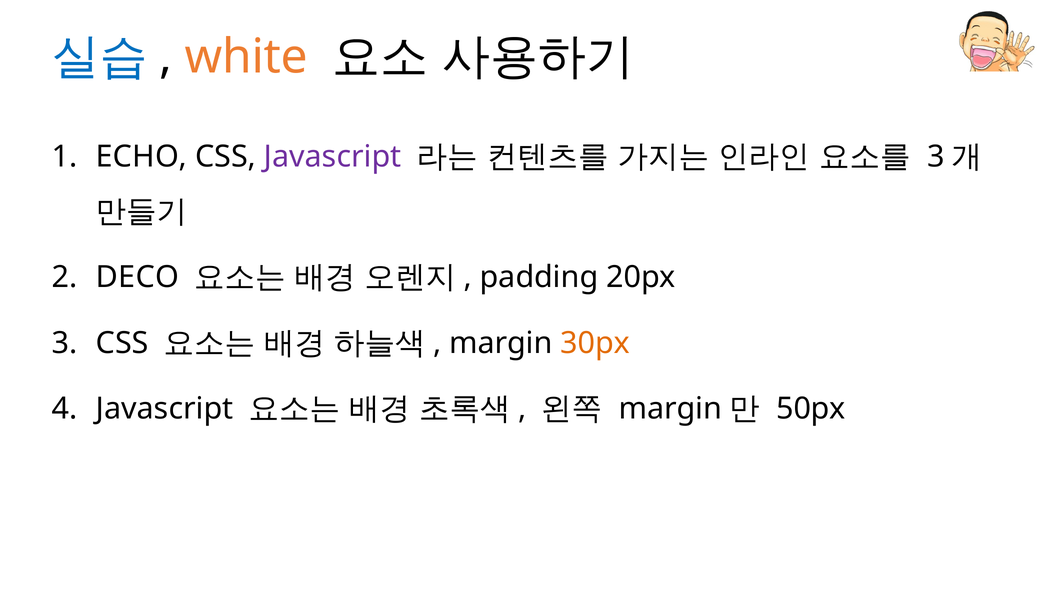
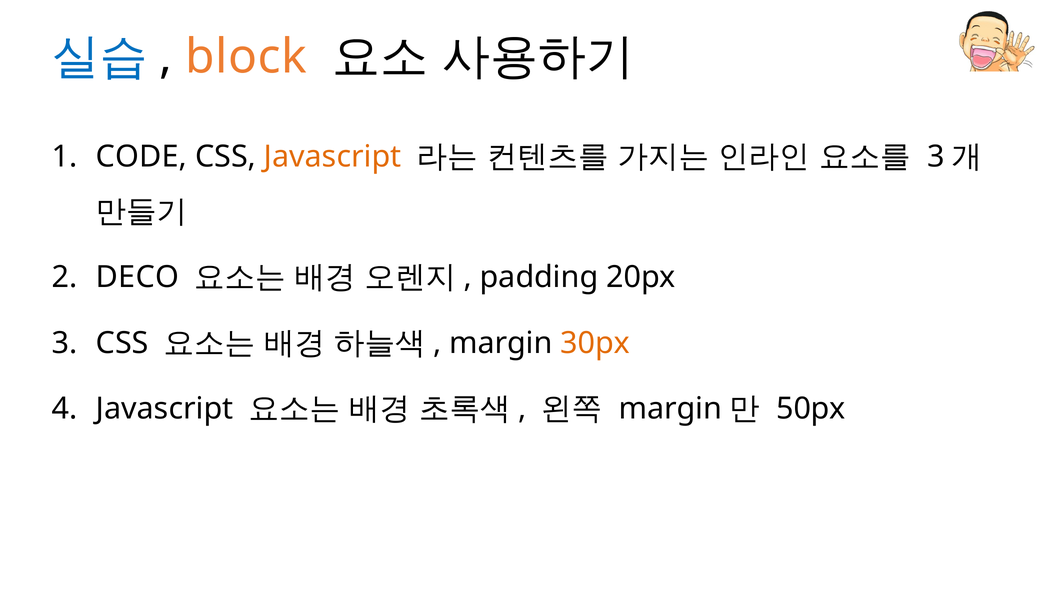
white: white -> block
ECHO: ECHO -> CODE
Javascript at (333, 157) colour: purple -> orange
